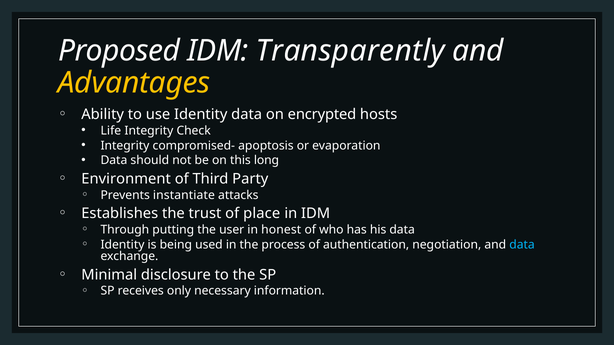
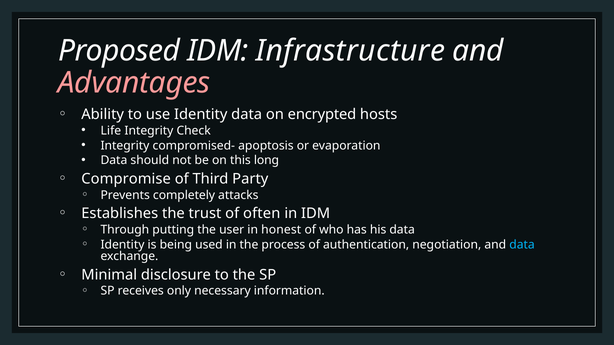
Transparently: Transparently -> Infrastructure
Advantages colour: yellow -> pink
Environment: Environment -> Compromise
instantiate: instantiate -> completely
place: place -> often
